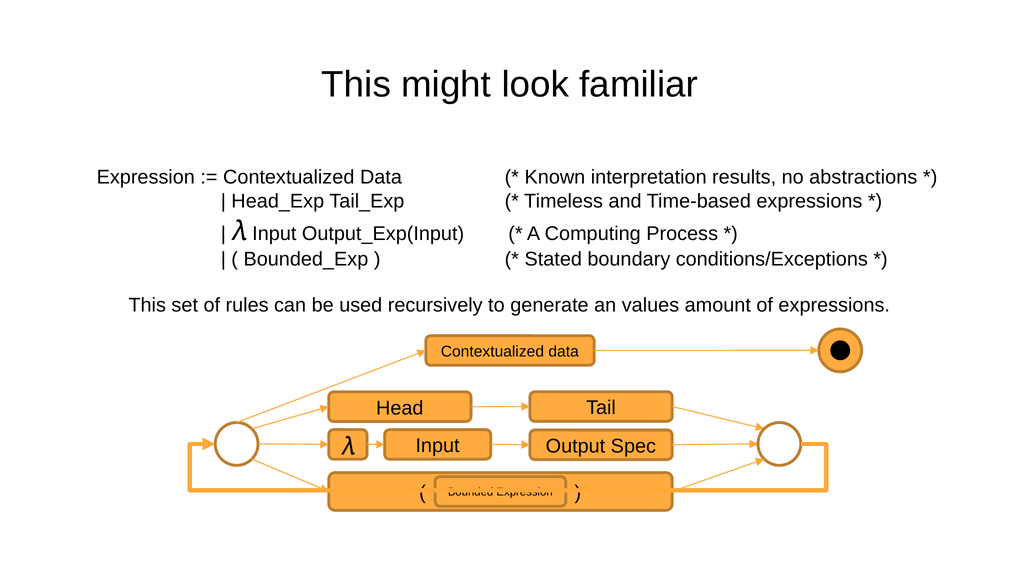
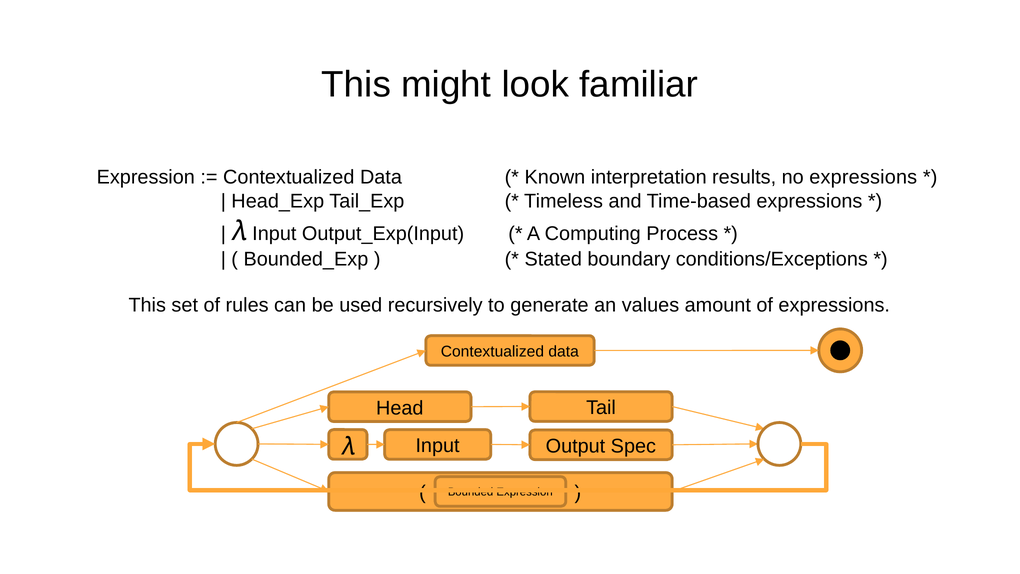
no abstractions: abstractions -> expressions
